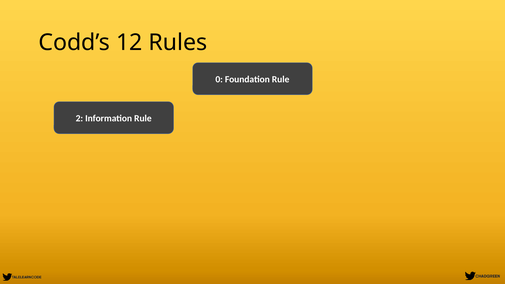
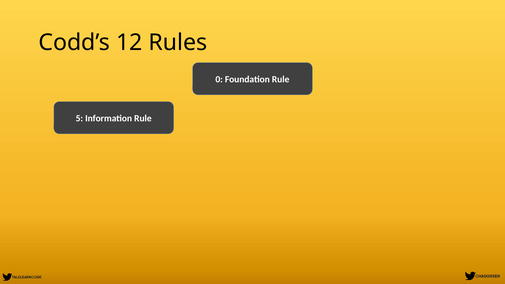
2: 2 -> 5
